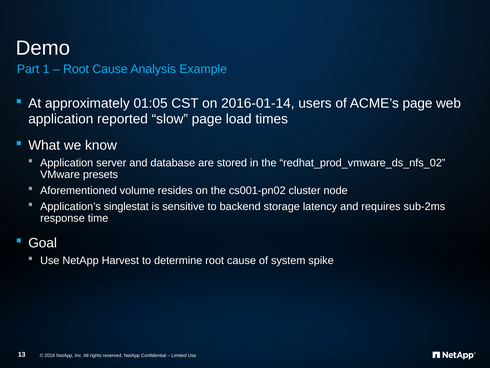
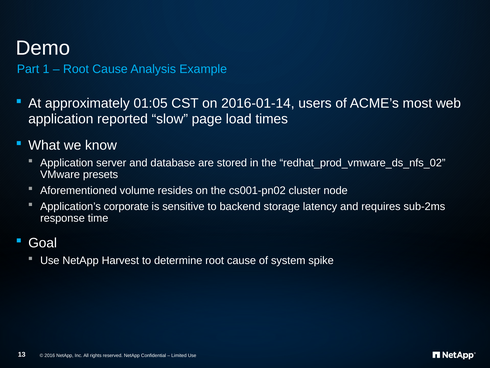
ACME’s page: page -> most
singlestat: singlestat -> corporate
